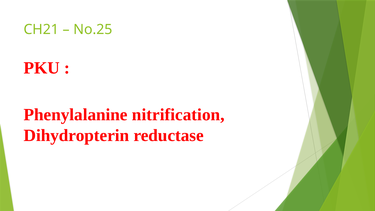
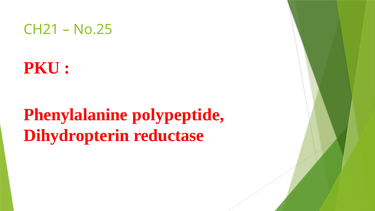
nitrification: nitrification -> polypeptide
